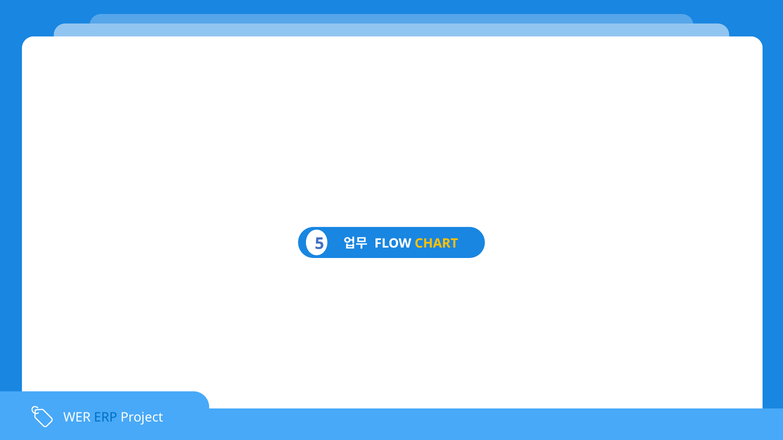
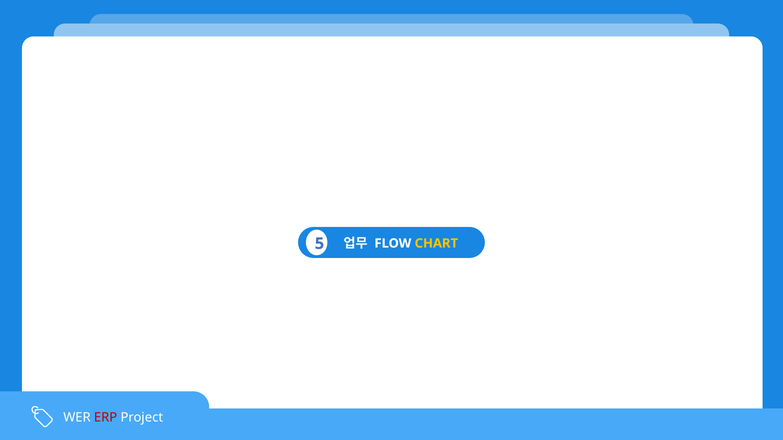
ERP colour: blue -> red
